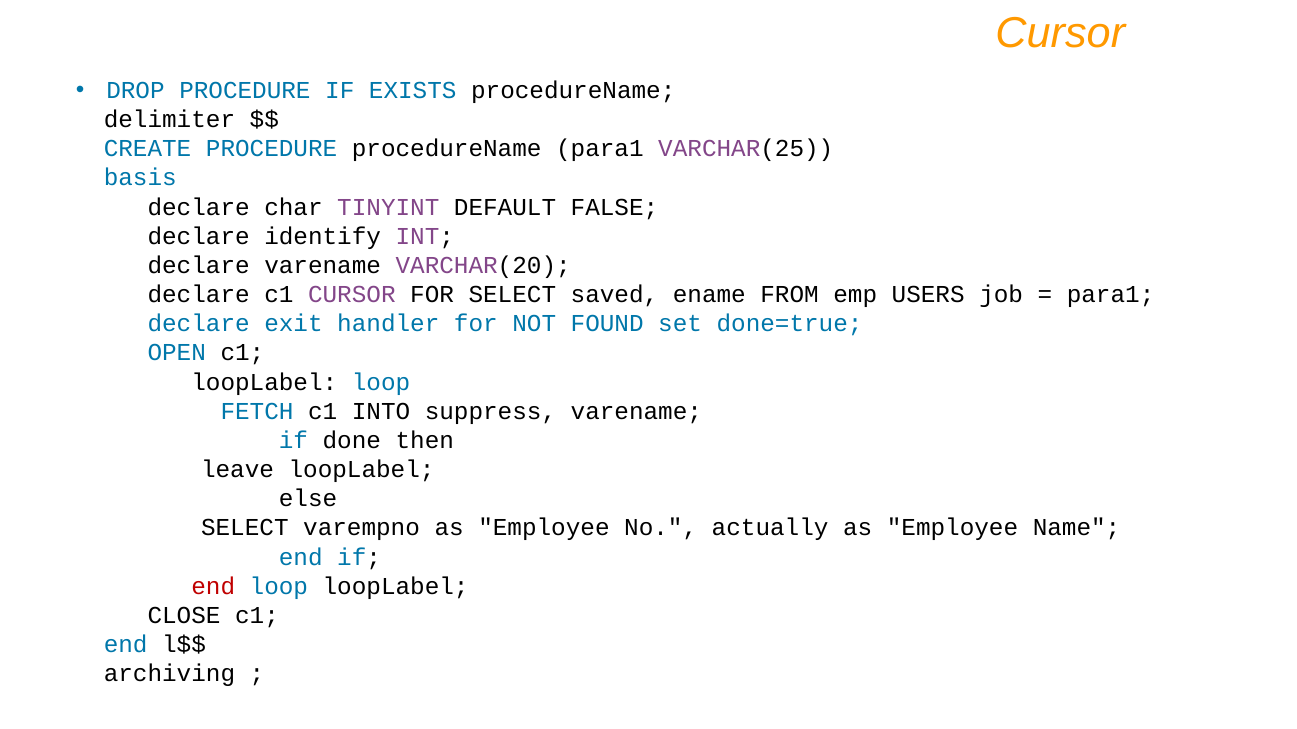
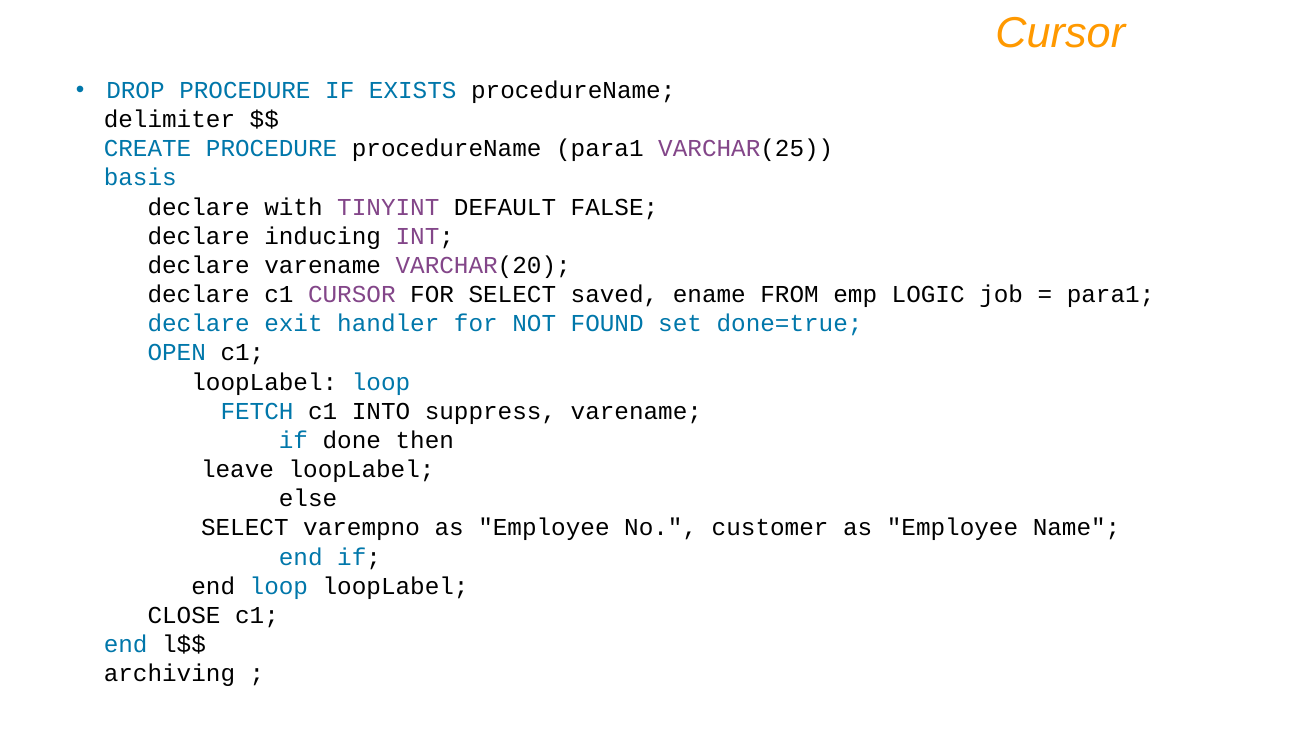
char: char -> with
identify: identify -> inducing
USERS: USERS -> LOGIC
actually: actually -> customer
end at (213, 587) colour: red -> black
